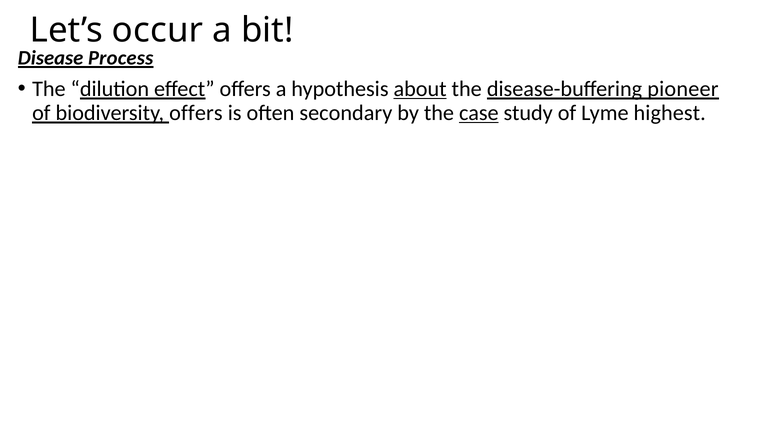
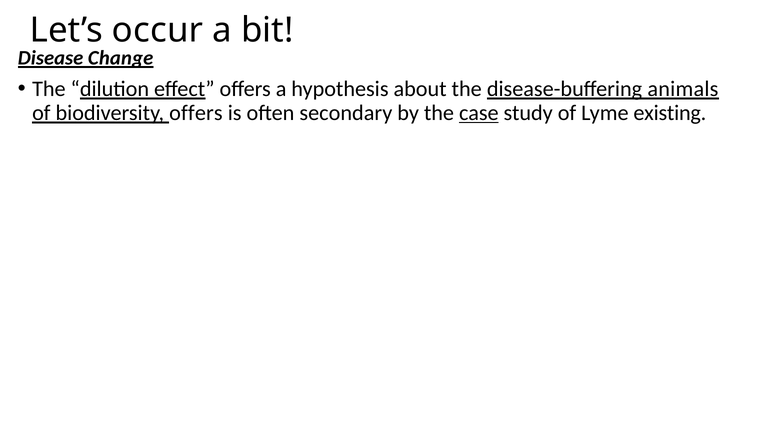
Disease Process: Process -> Change
about underline: present -> none
disease-buffering pioneer: pioneer -> animals
Lyme highest: highest -> existing
